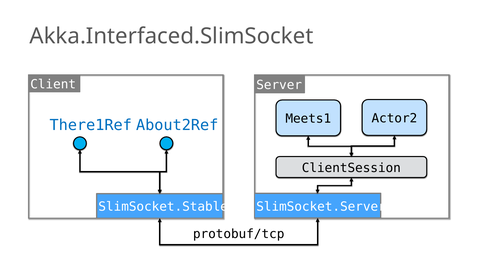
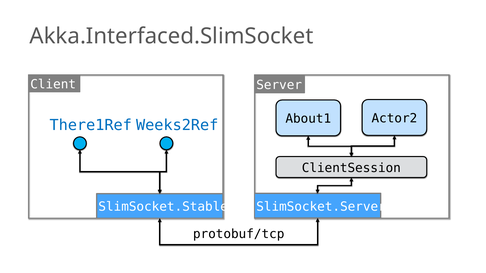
Meets1: Meets1 -> About1
About2Ref: About2Ref -> Weeks2Ref
